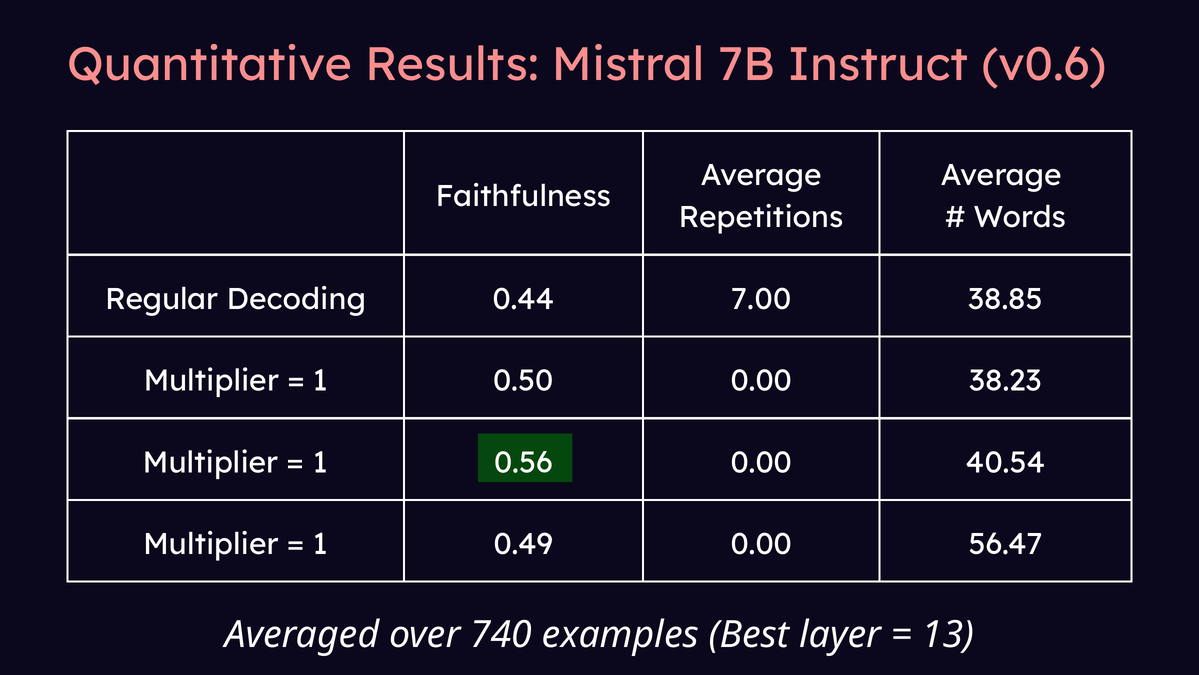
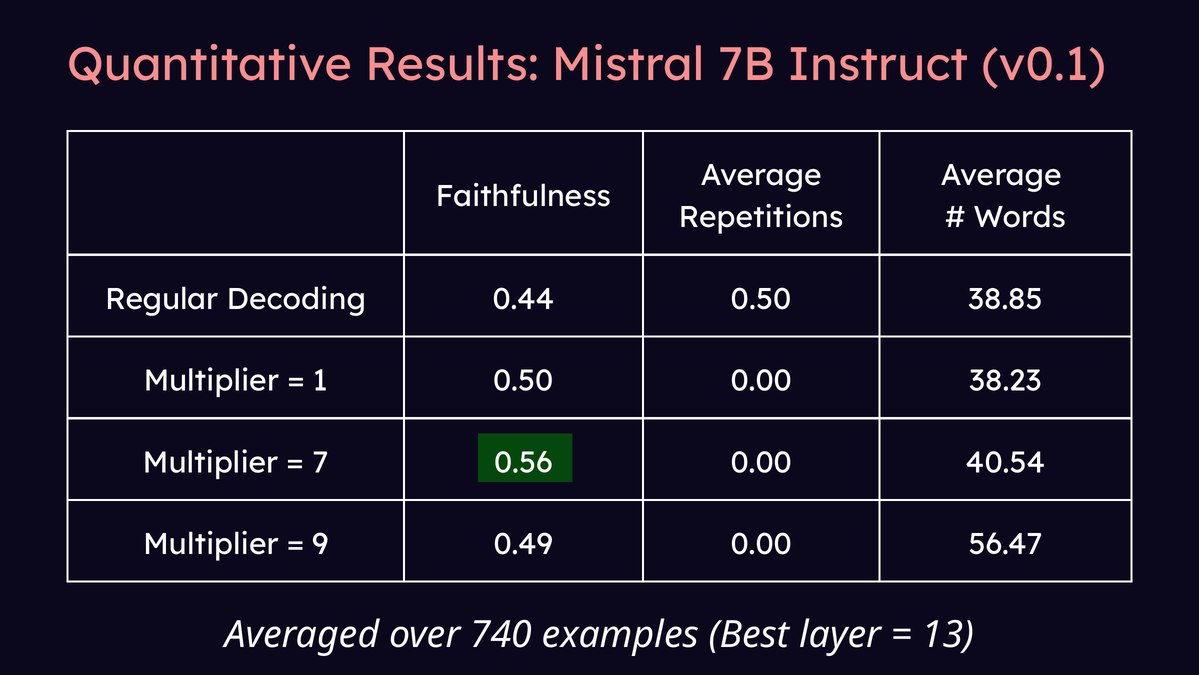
v0.6: v0.6 -> v0.1
0.44 7.00: 7.00 -> 0.50
1 at (320, 462): 1 -> 7
1 at (320, 544): 1 -> 9
